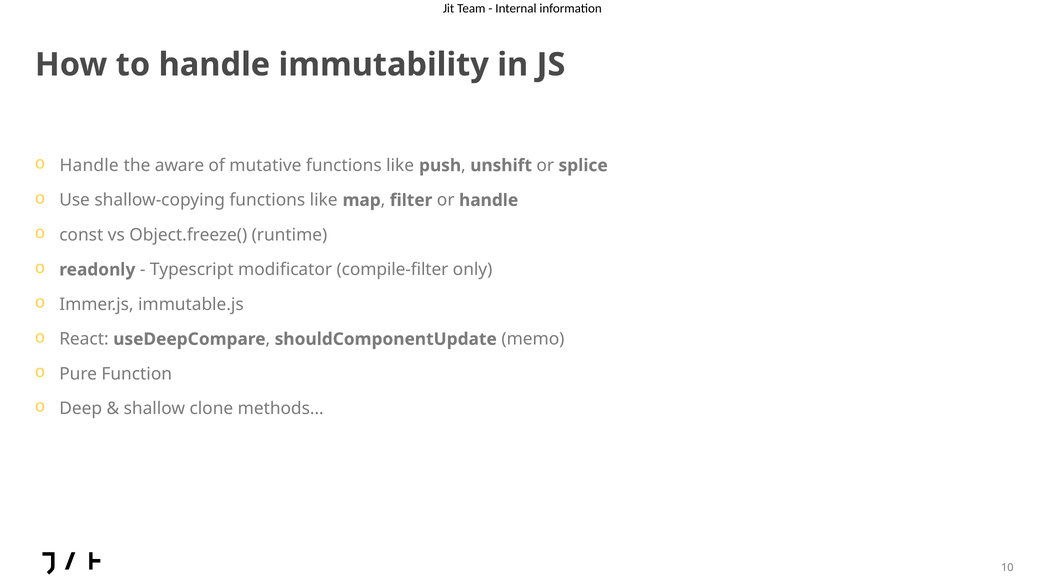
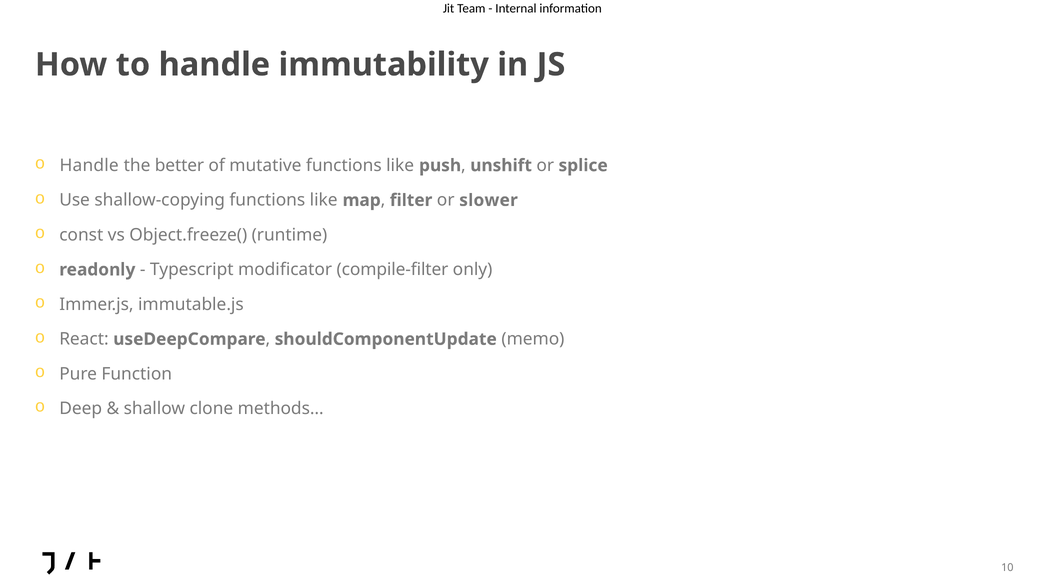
aware: aware -> better
or handle: handle -> slower
